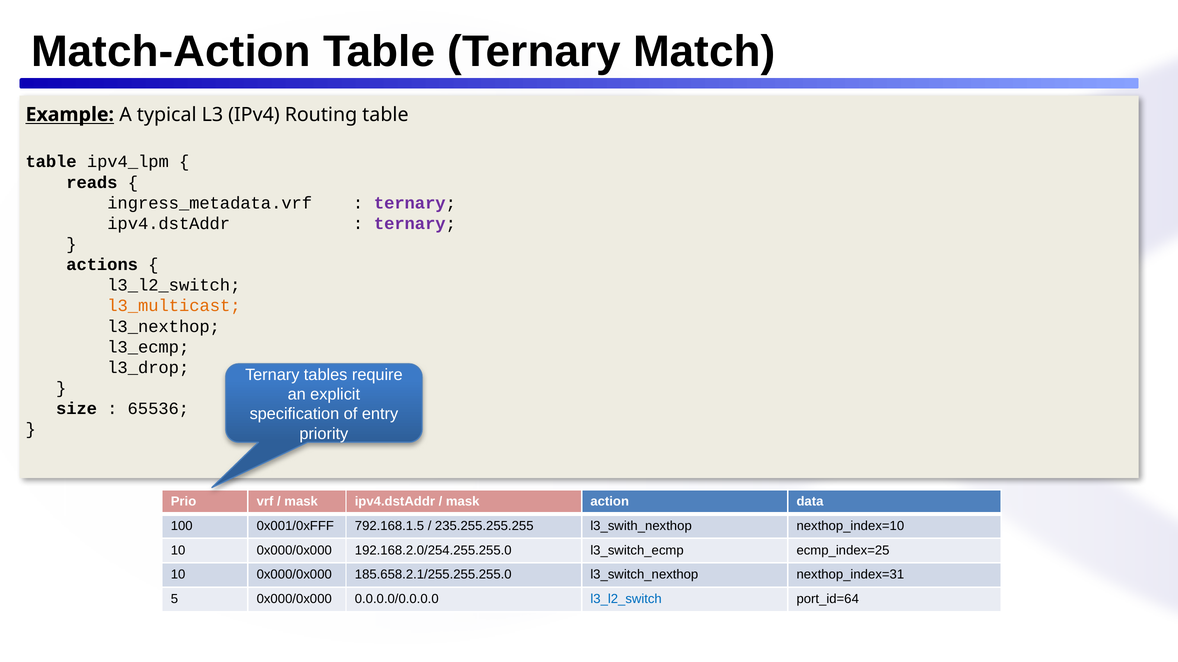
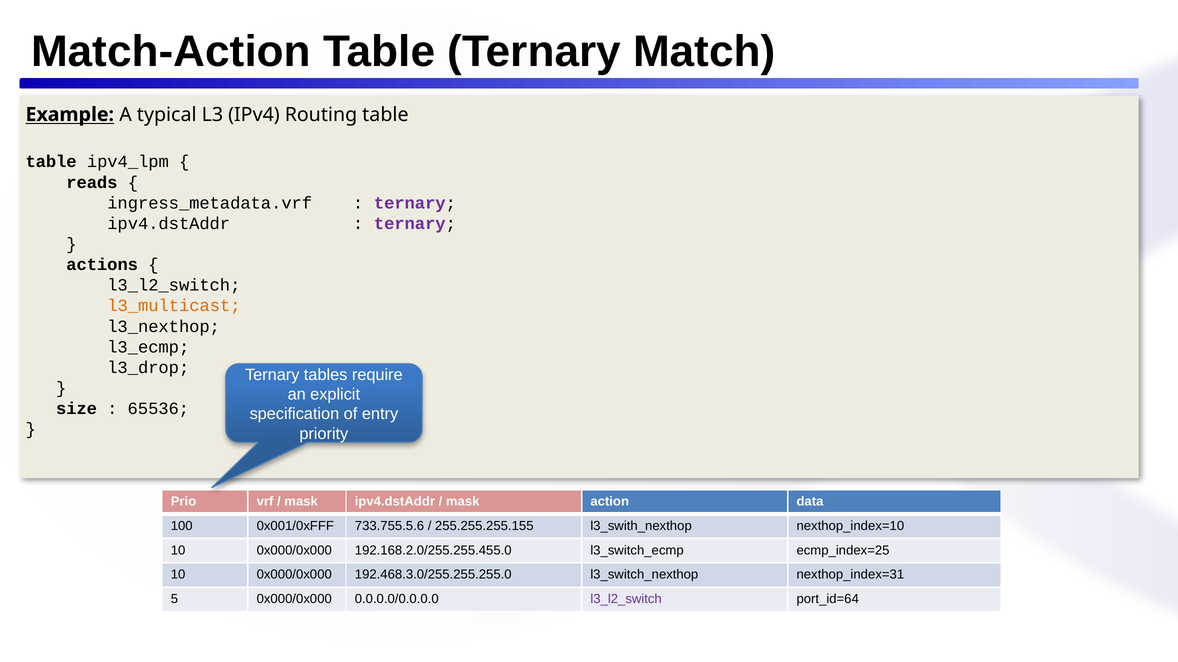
792.168.1.5: 792.168.1.5 -> 733.755.5.6
235.255.255.255: 235.255.255.255 -> 255.255.255.155
192.168.2.0/254.255.255.0: 192.168.2.0/254.255.255.0 -> 192.168.2.0/255.255.455.0
185.658.2.1/255.255.255.0: 185.658.2.1/255.255.255.0 -> 192.468.3.0/255.255.255.0
l3_l2_switch at (626, 600) colour: blue -> purple
